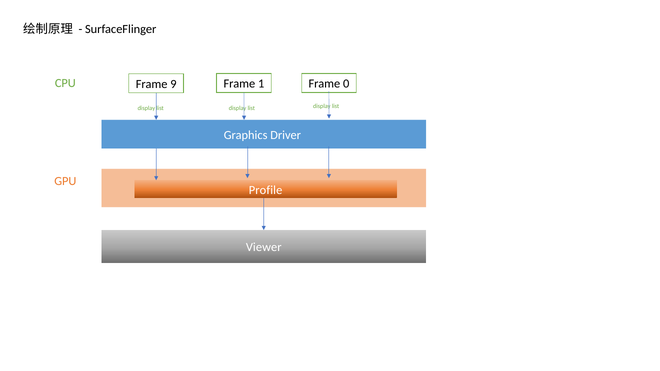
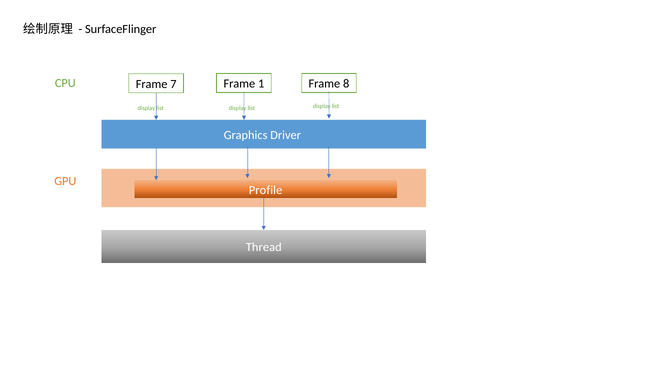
9: 9 -> 7
0: 0 -> 8
Viewer: Viewer -> Thread
